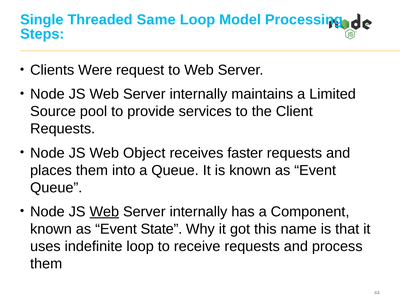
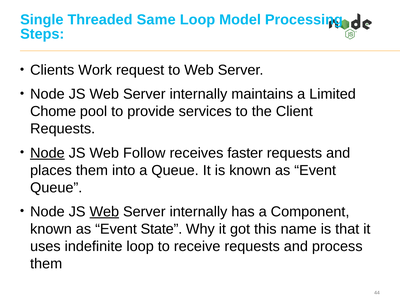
Were: Were -> Work
Source: Source -> Chome
Node at (47, 153) underline: none -> present
Object: Object -> Follow
